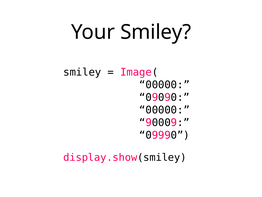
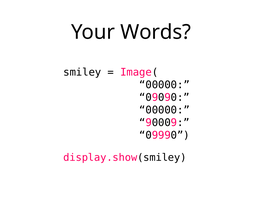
Your Smiley: Smiley -> Words
